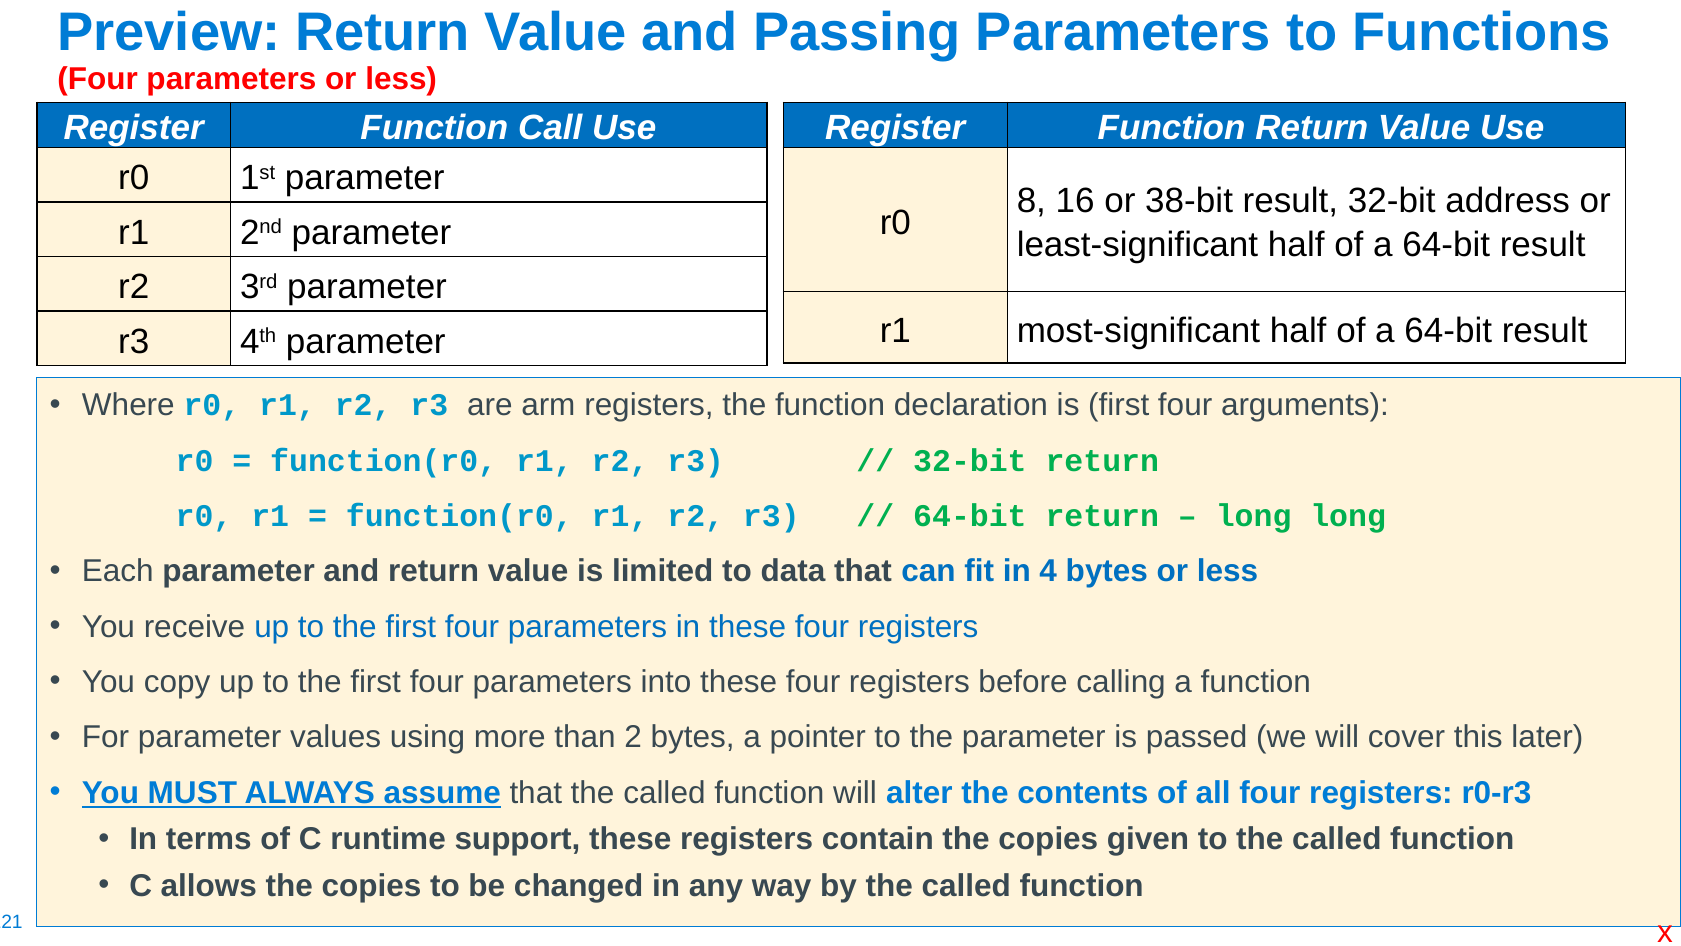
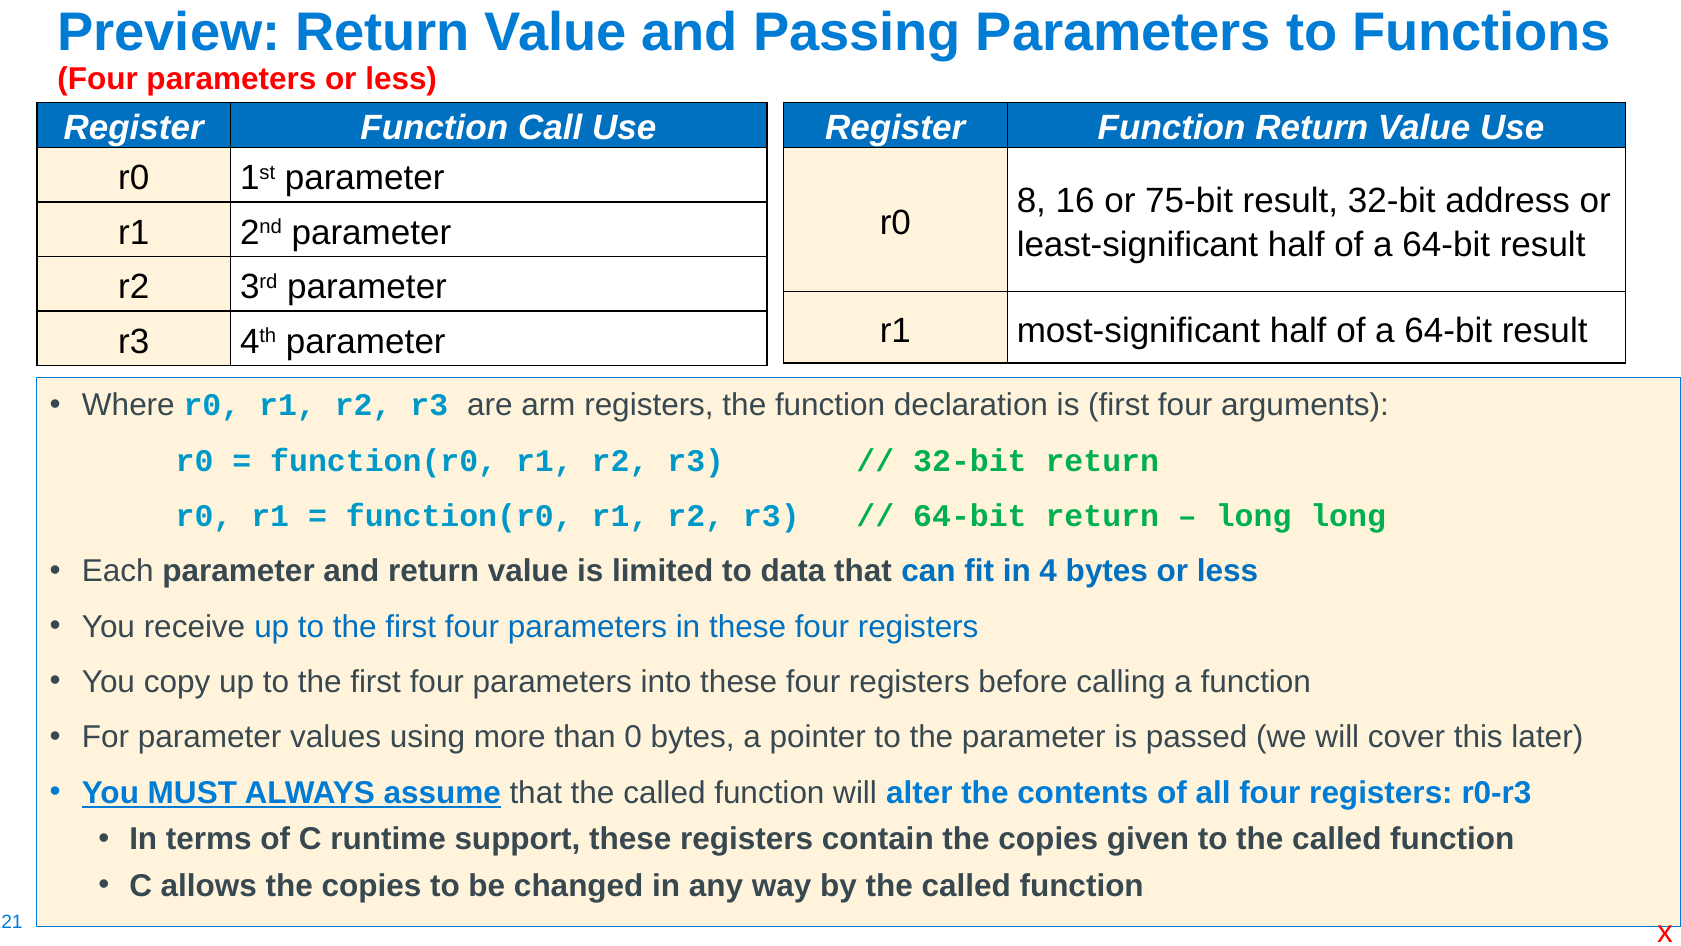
38-bit: 38-bit -> 75-bit
2: 2 -> 0
